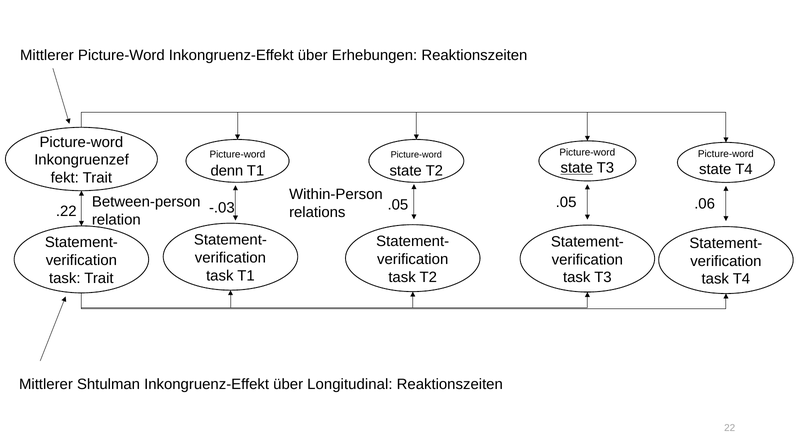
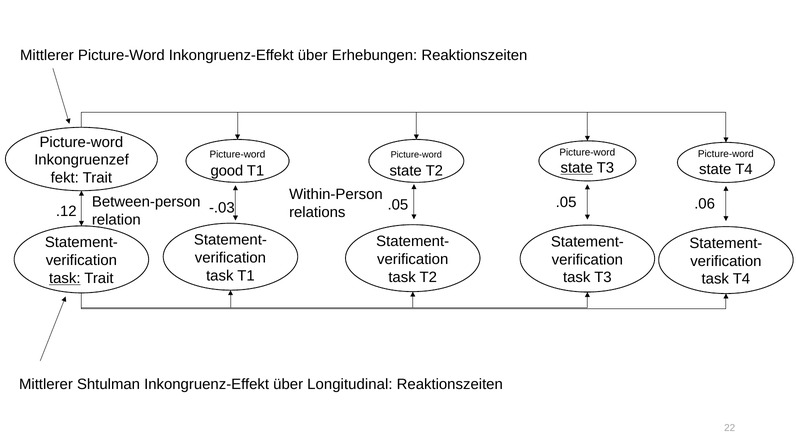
denn: denn -> good
.22: .22 -> .12
task at (65, 278) underline: none -> present
